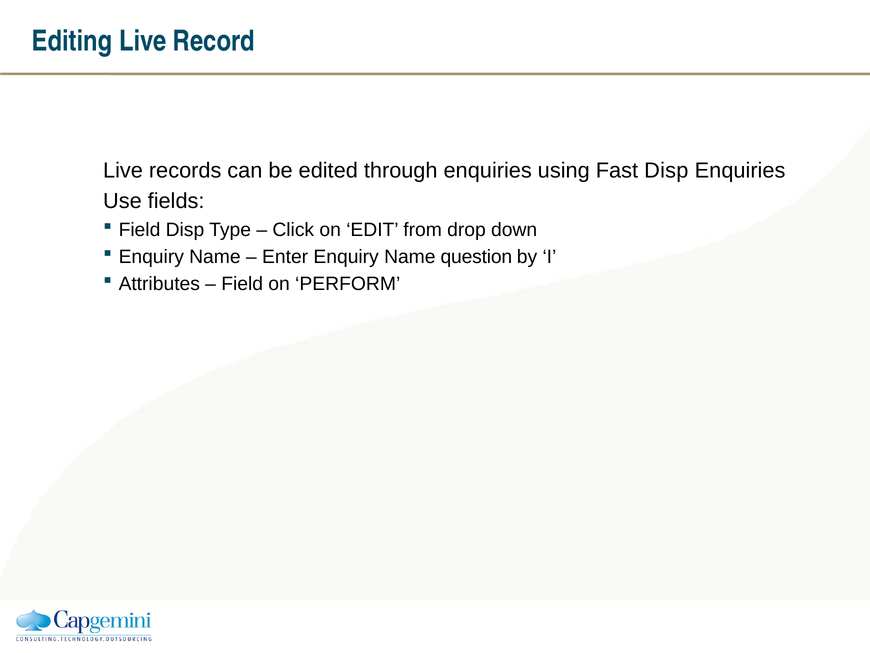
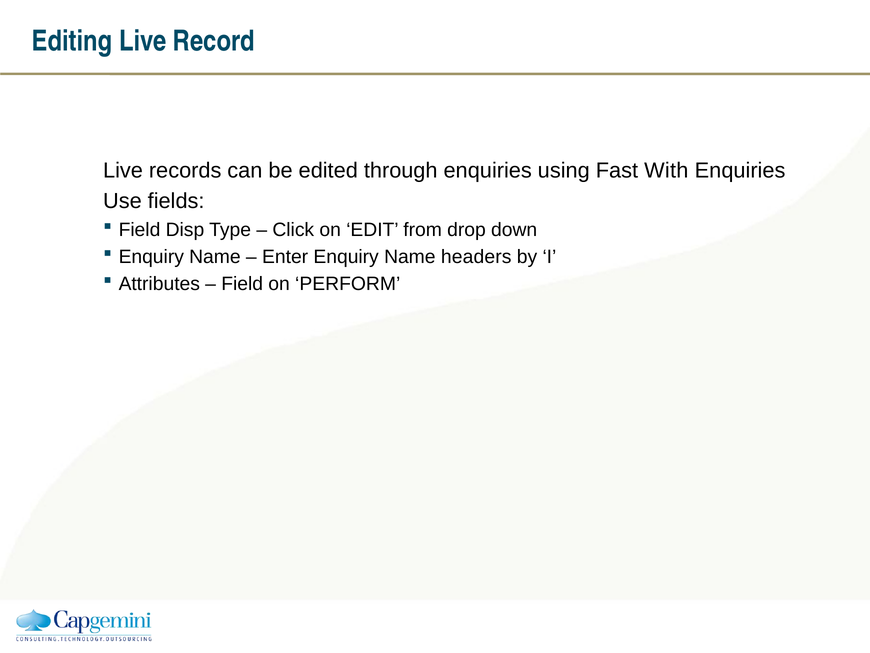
Fast Disp: Disp -> With
question: question -> headers
